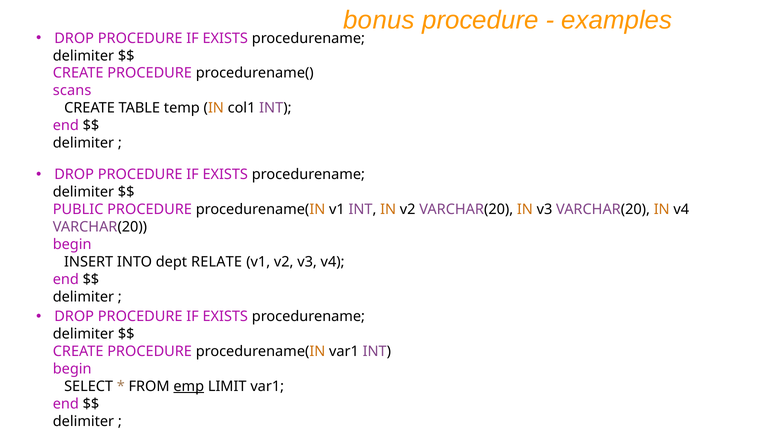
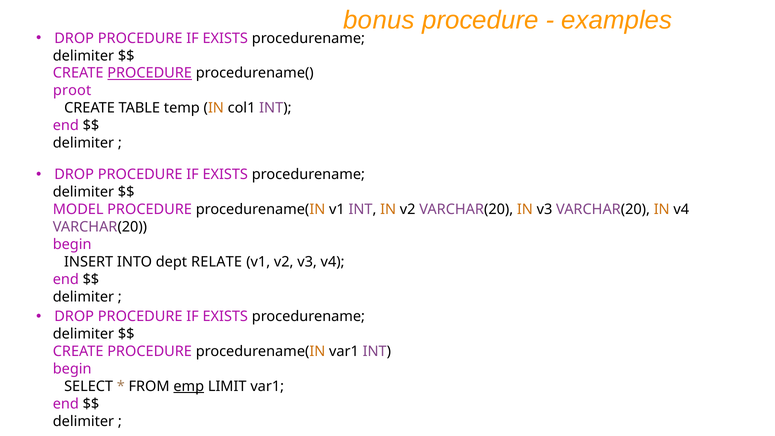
PROCEDURE at (150, 73) underline: none -> present
scans: scans -> proot
PUBLIC: PUBLIC -> MODEL
